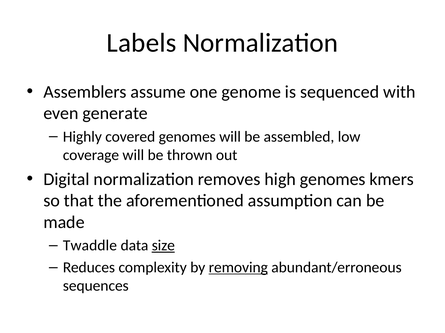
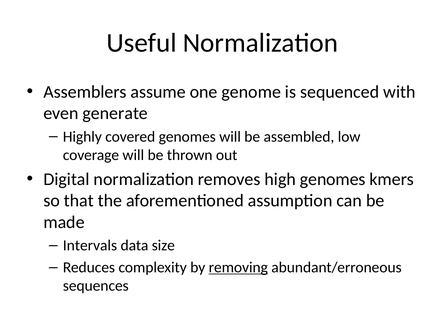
Labels: Labels -> Useful
Twaddle: Twaddle -> Intervals
size underline: present -> none
